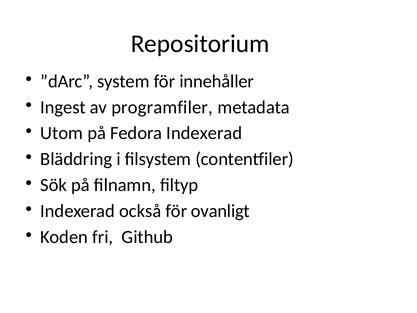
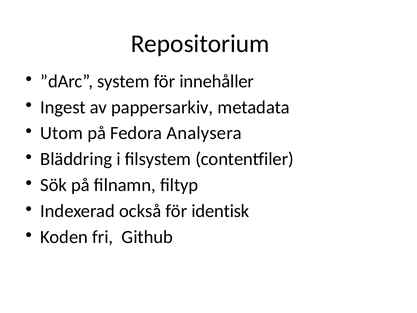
programfiler: programfiler -> pappersarkiv
Fedora Indexerad: Indexerad -> Analysera
ovanligt: ovanligt -> identisk
